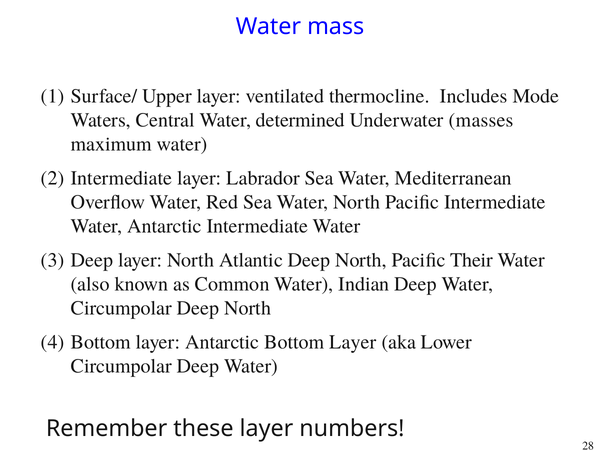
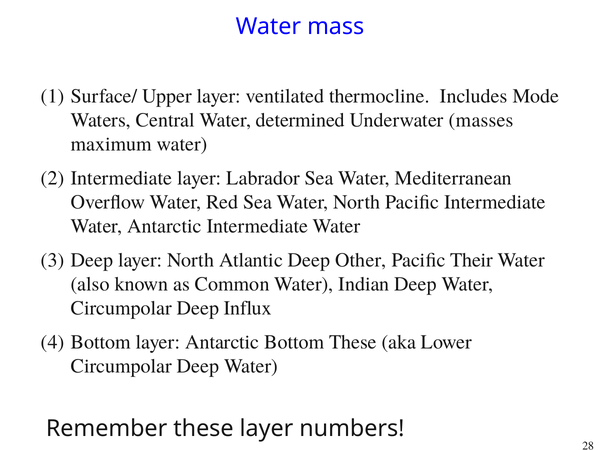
Atlantic Deep North: North -> Other
Circumpolar Deep North: North -> Influx
Antarctic Bottom Layer: Layer -> These
